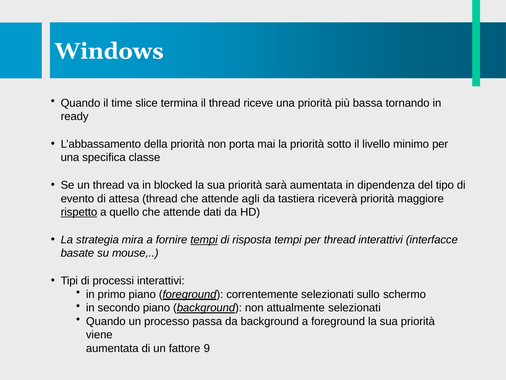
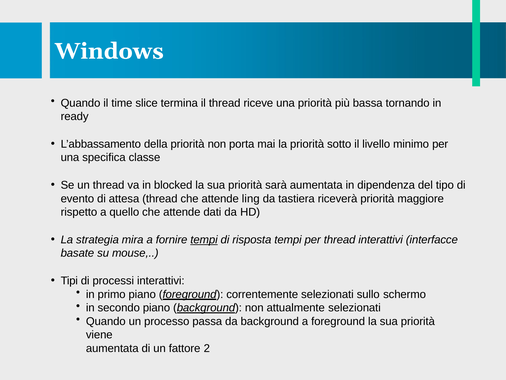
agli: agli -> ling
rispetto underline: present -> none
9: 9 -> 2
